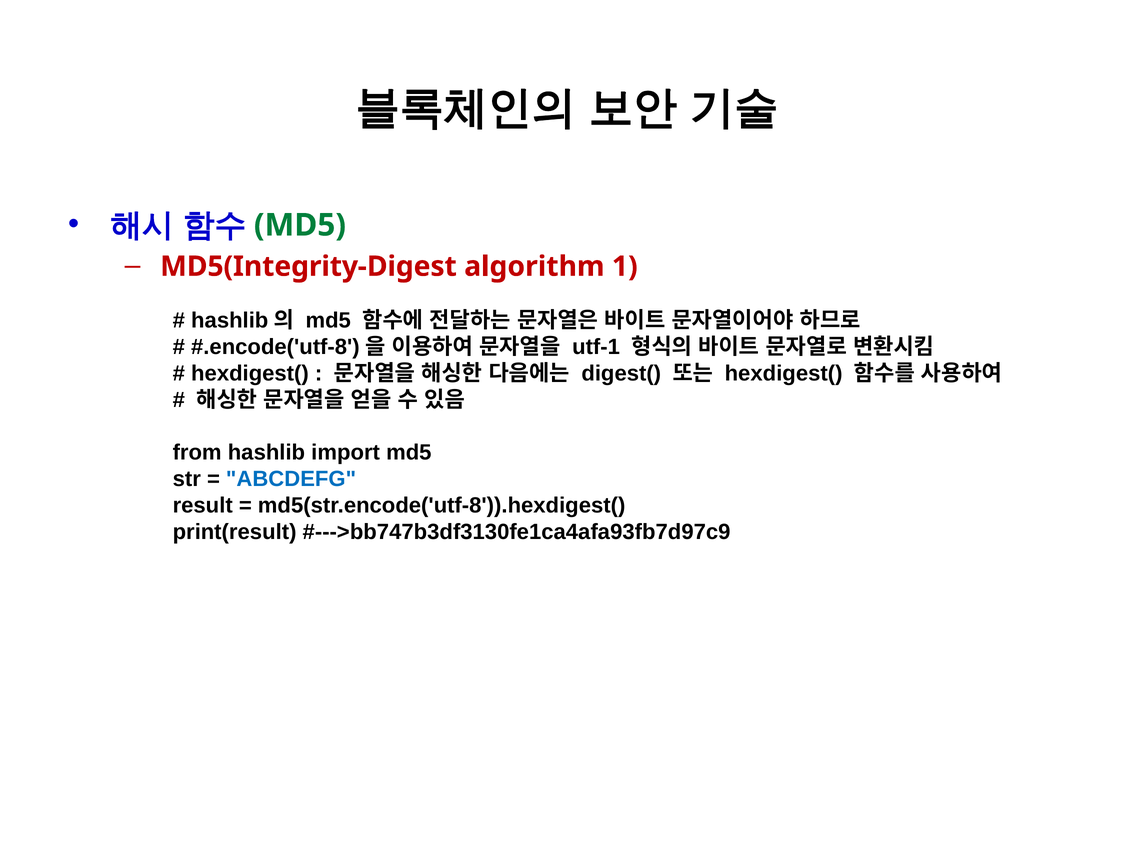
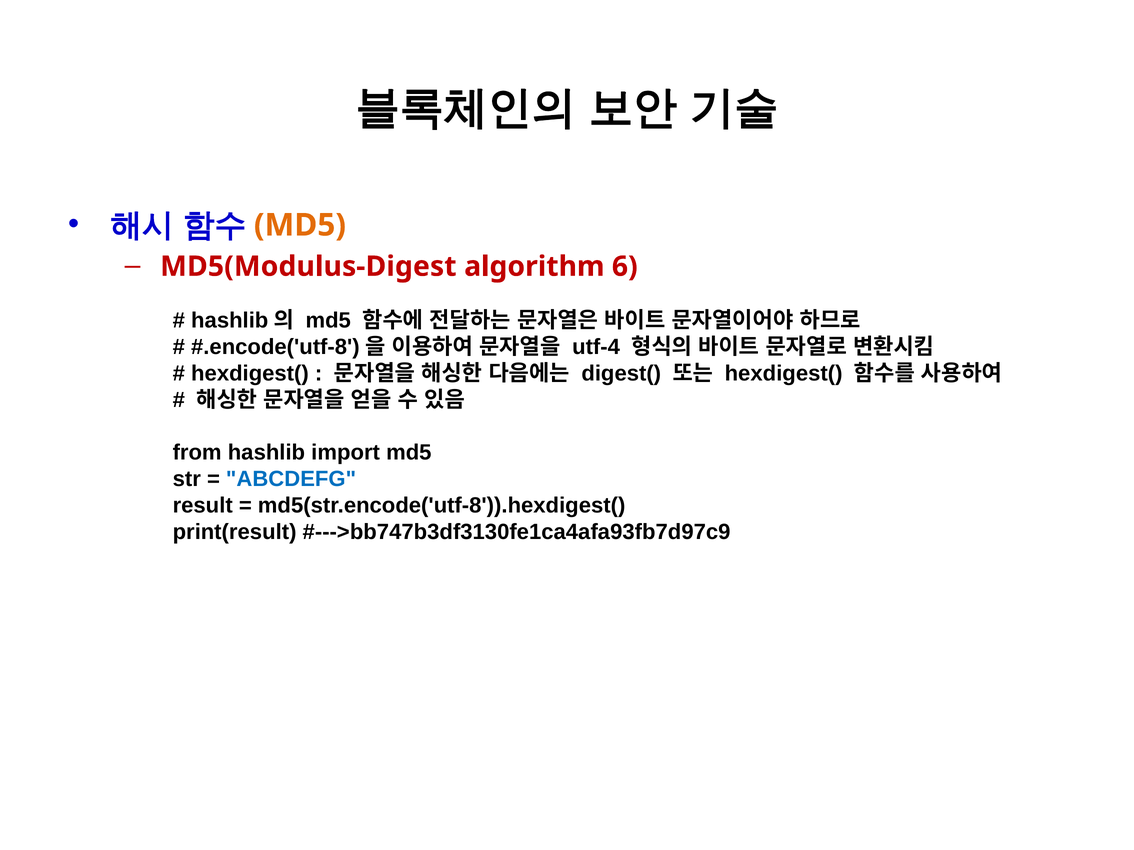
MD5 at (300, 225) colour: green -> orange
MD5(Integrity-Digest: MD5(Integrity-Digest -> MD5(Modulus-Digest
1: 1 -> 6
utf-1: utf-1 -> utf-4
